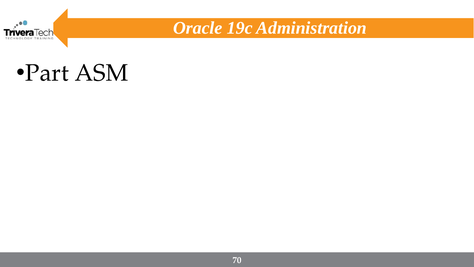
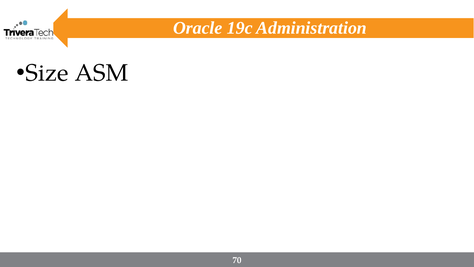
Part: Part -> Size
